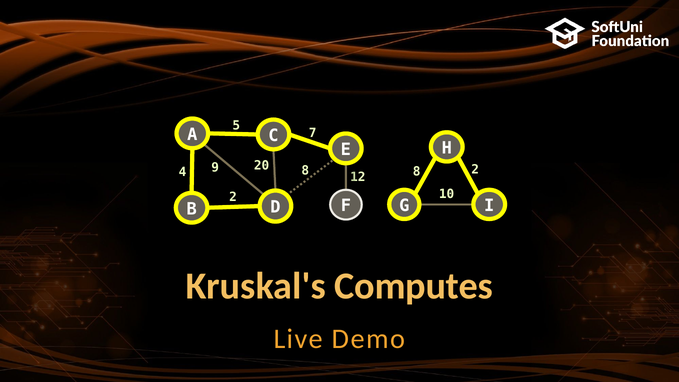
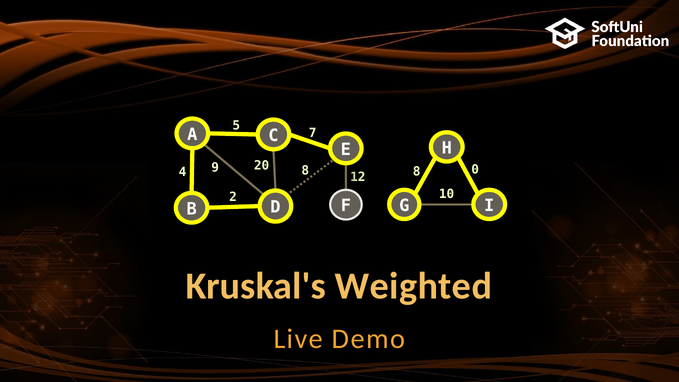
8 2: 2 -> 0
Computes: Computes -> Weighted
